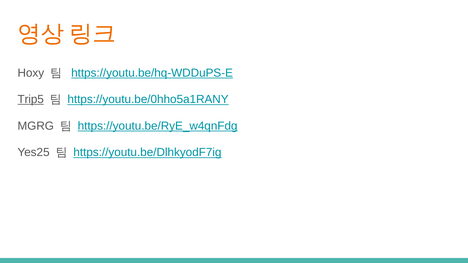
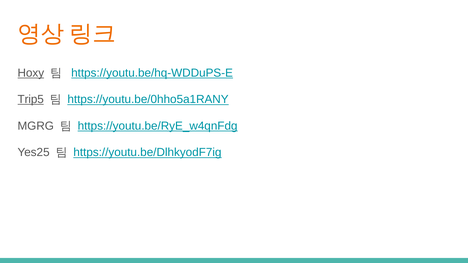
Hoxy underline: none -> present
